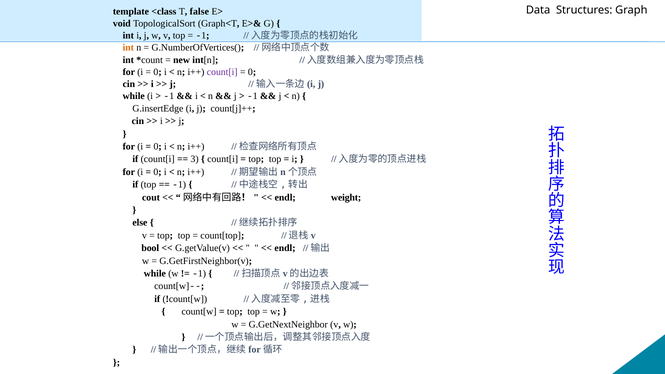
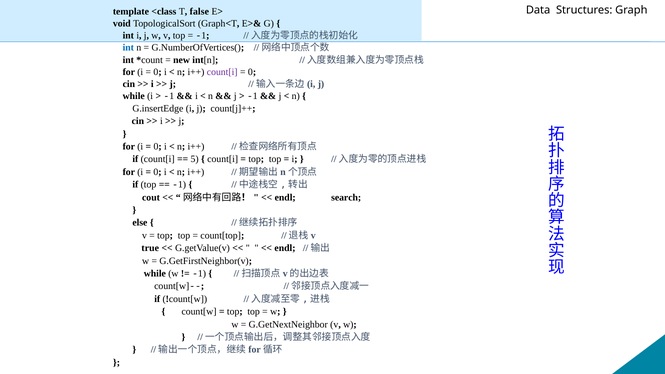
int at (128, 48) colour: orange -> blue
3: 3 -> 5
weight: weight -> search
bool: bool -> true
